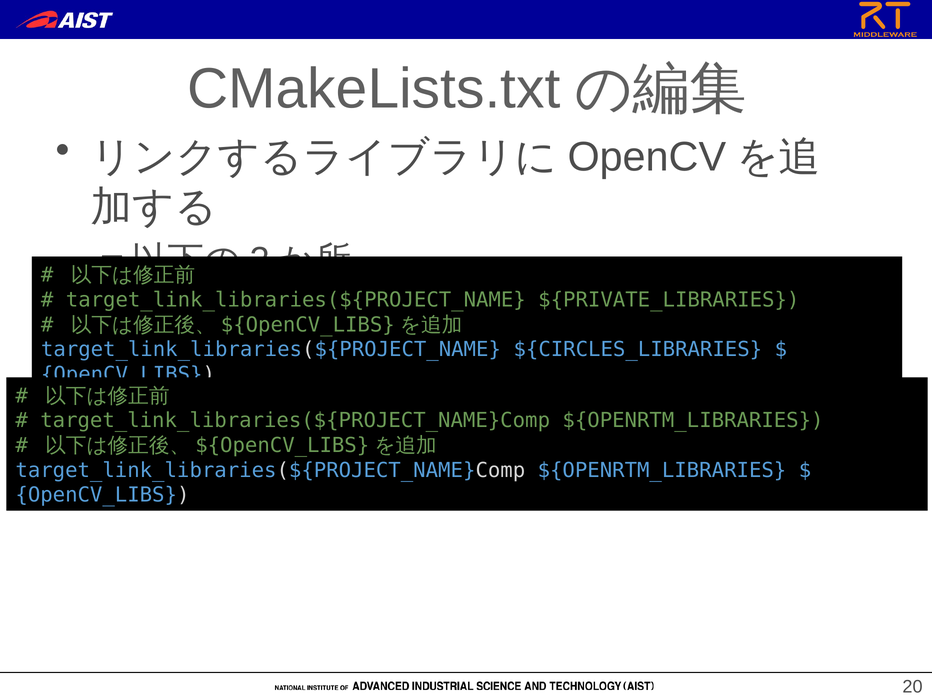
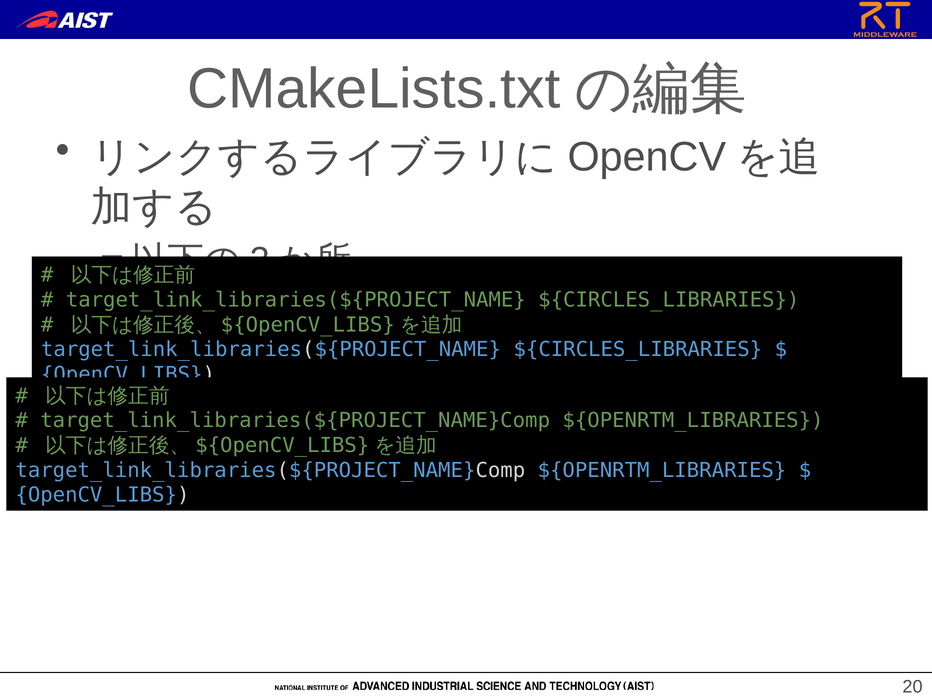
${PRIVATE_LIBRARIES at (669, 300): ${PRIVATE_LIBRARIES -> ${CIRCLES_LIBRARIES
